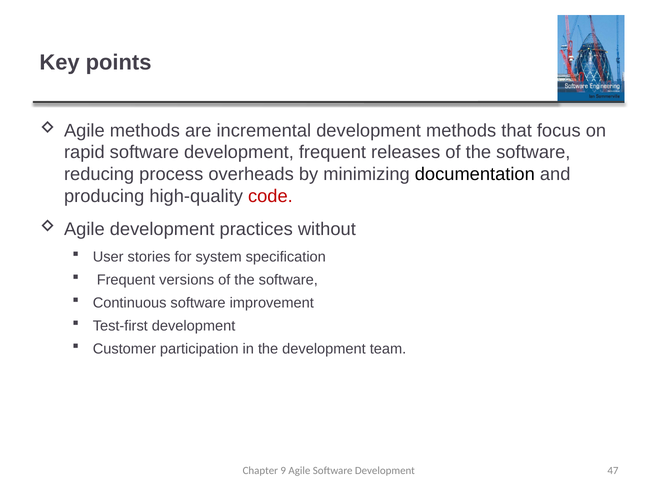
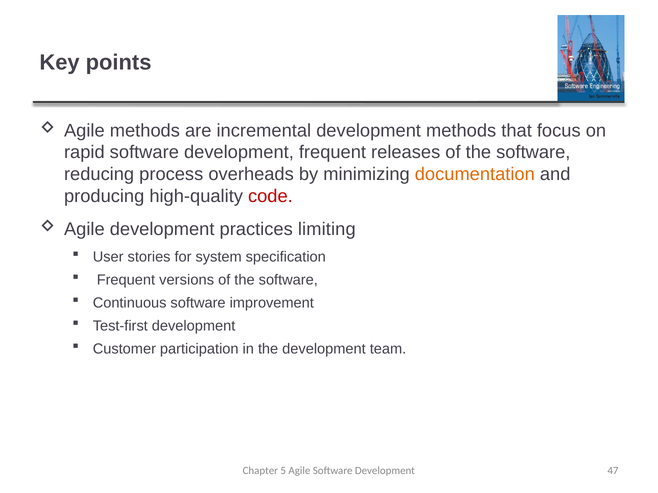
documentation colour: black -> orange
without: without -> limiting
9: 9 -> 5
